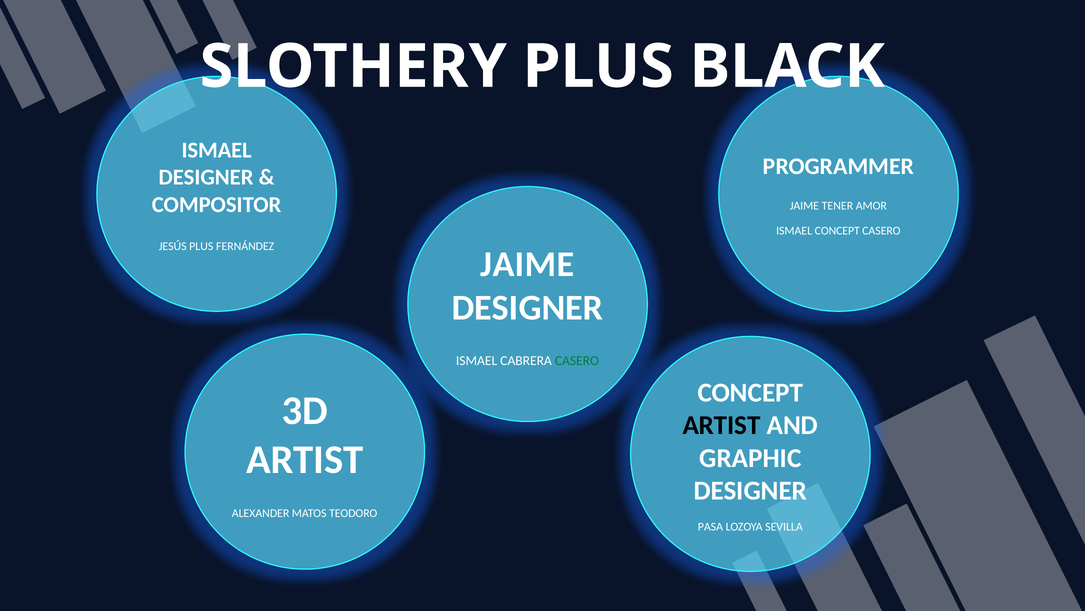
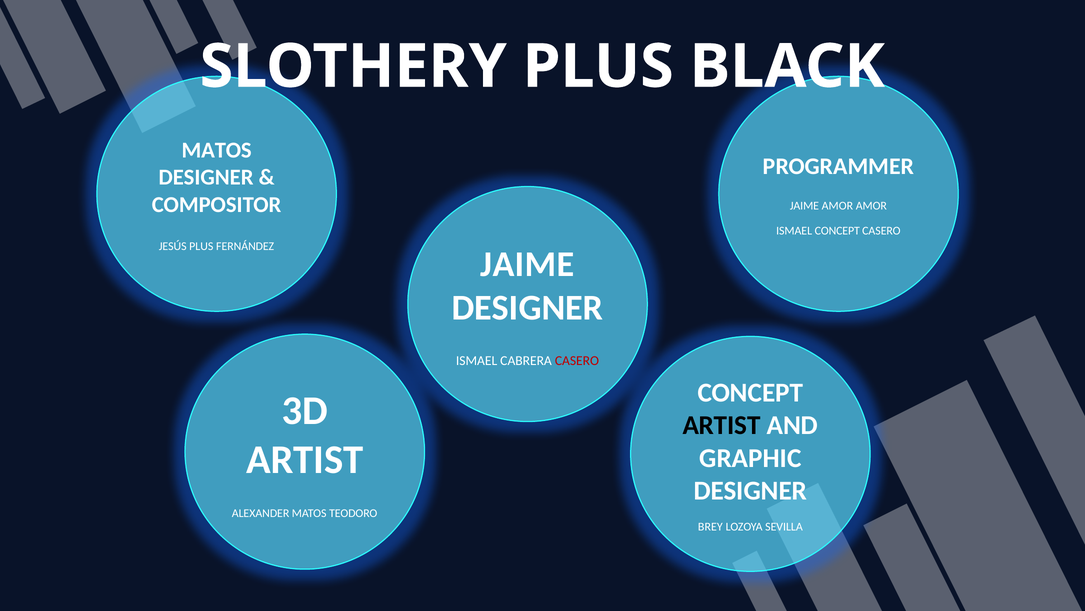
ISMAEL at (217, 150): ISMAEL -> MATOS
JAIME TENER: TENER -> AMOR
CASERO at (577, 360) colour: green -> red
PASA: PASA -> BREY
